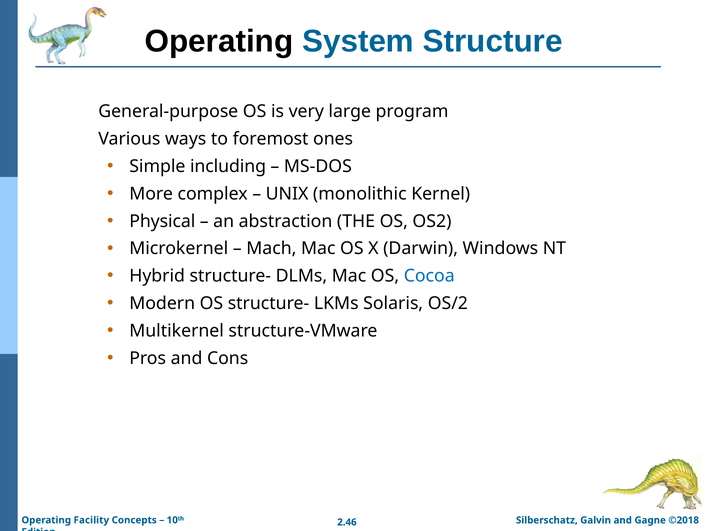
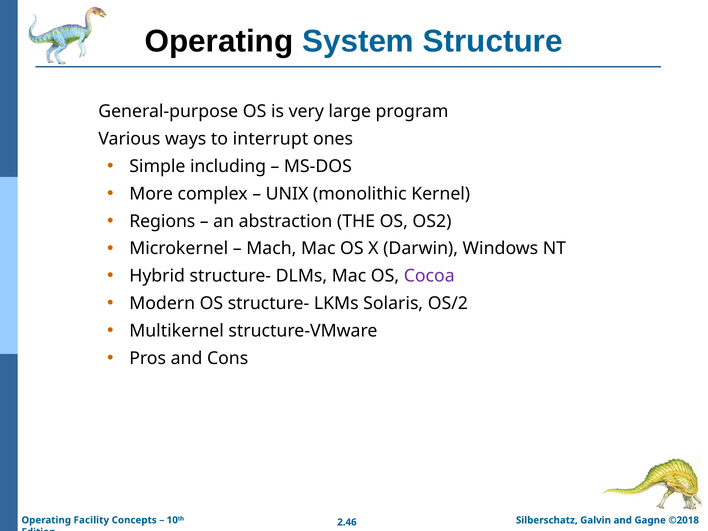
foremost: foremost -> interrupt
Physical: Physical -> Regions
Cocoa colour: blue -> purple
